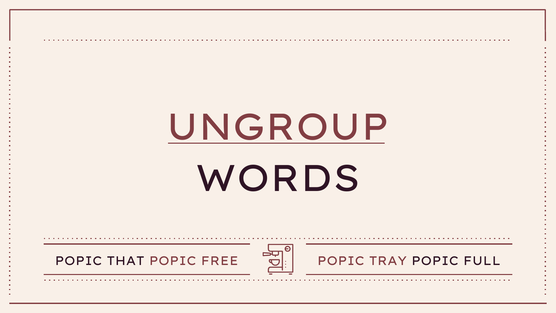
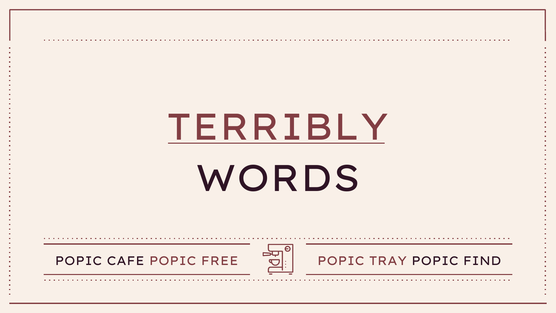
UNGROUP: UNGROUP -> TERRIBLY
THAT: THAT -> CAFE
FULL: FULL -> FIND
